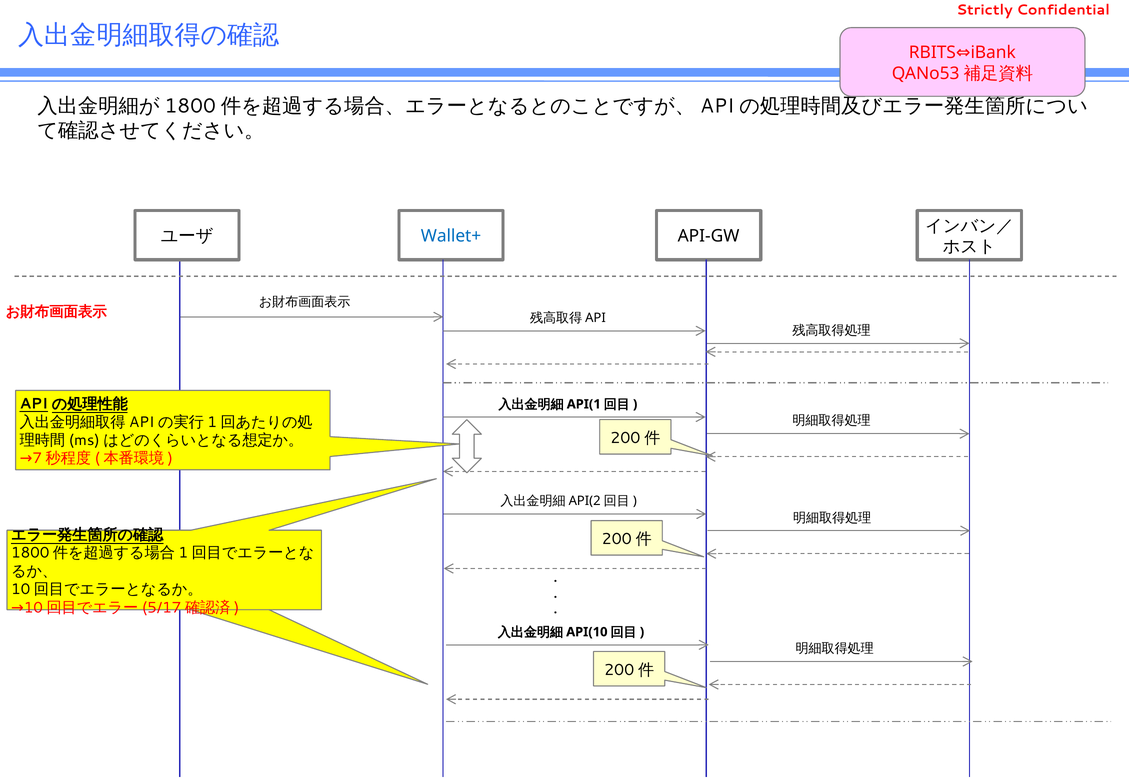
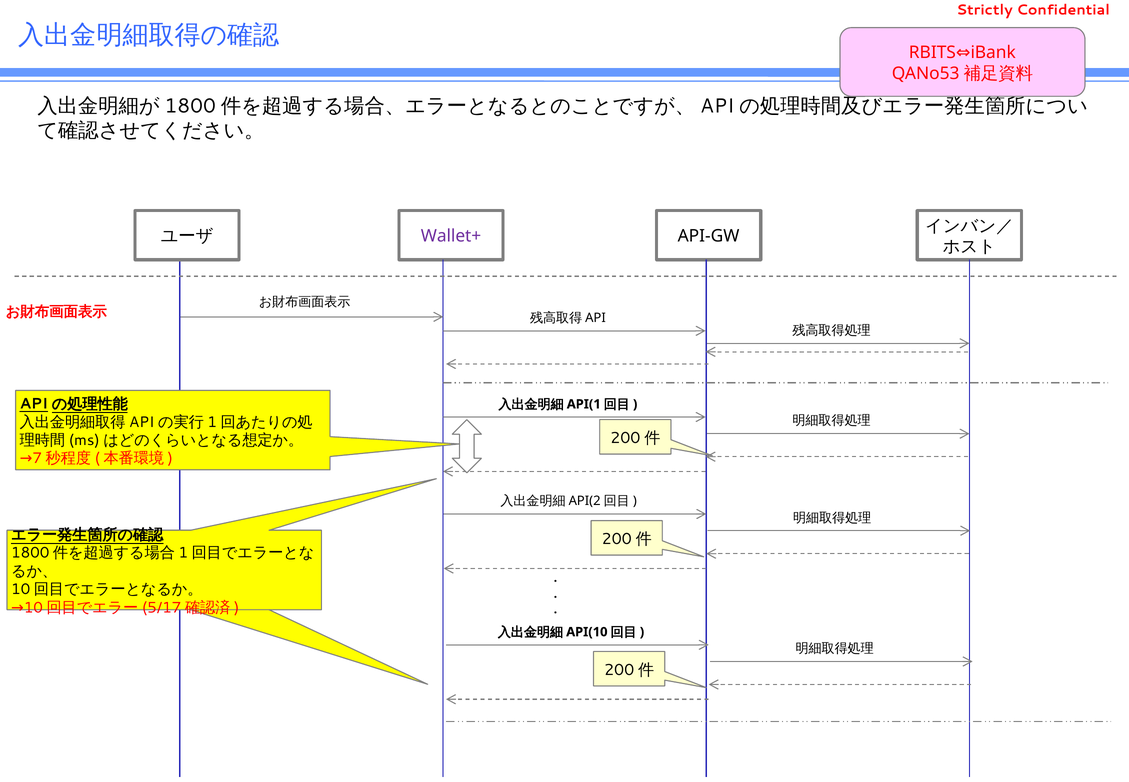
Wallet+ colour: blue -> purple
